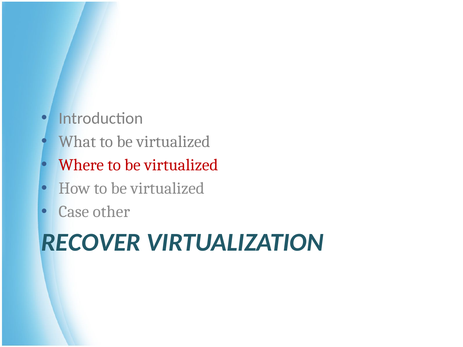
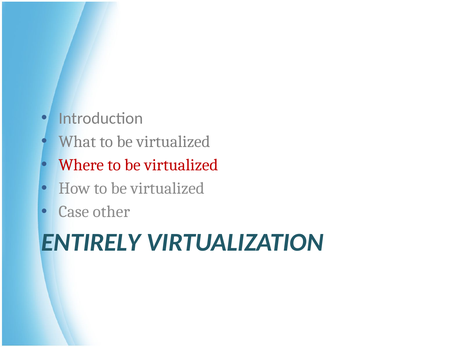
RECOVER: RECOVER -> ENTIRELY
